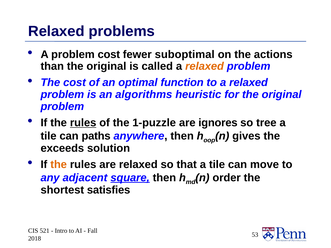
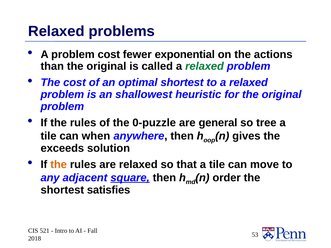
suboptimal: suboptimal -> exponential
relaxed at (205, 66) colour: orange -> green
optimal function: function -> shortest
algorithms: algorithms -> shallowest
rules at (83, 123) underline: present -> none
1-puzzle: 1-puzzle -> 0-puzzle
ignores: ignores -> general
paths: paths -> when
